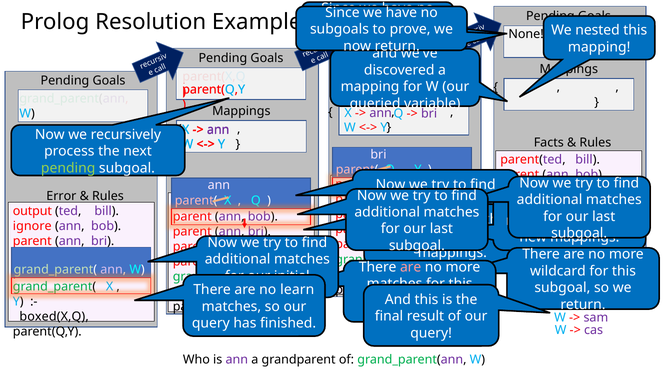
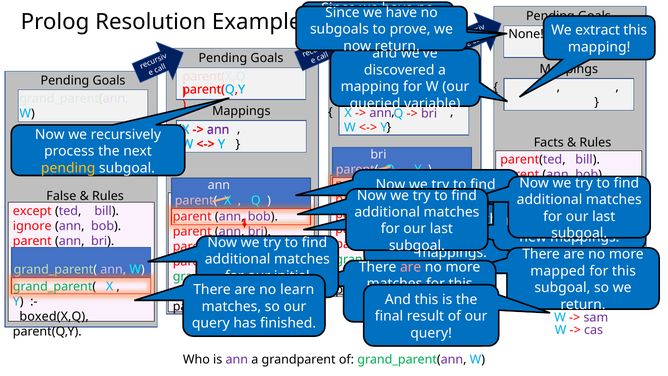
We nested: nested -> extract
pending at (68, 168) colour: light green -> yellow
Error: Error -> False
output at (32, 211): output -> except
wildcard: wildcard -> mapped
